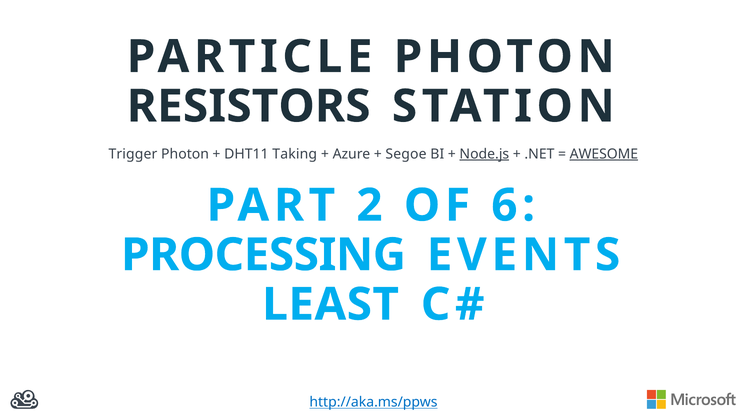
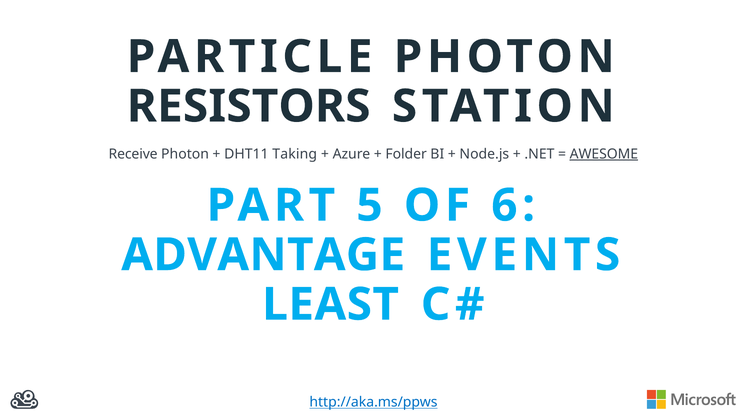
Trigger: Trigger -> Receive
Segoe: Segoe -> Folder
Node.js underline: present -> none
2: 2 -> 5
PROCESSING: PROCESSING -> ADVANTAGE
